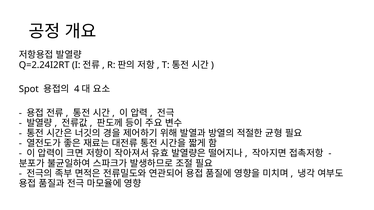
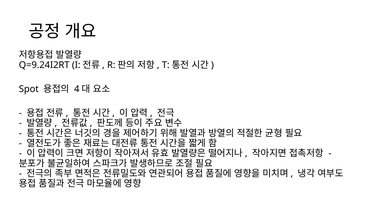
Q=2.24I2RT: Q=2.24I2RT -> Q=9.24I2RT
